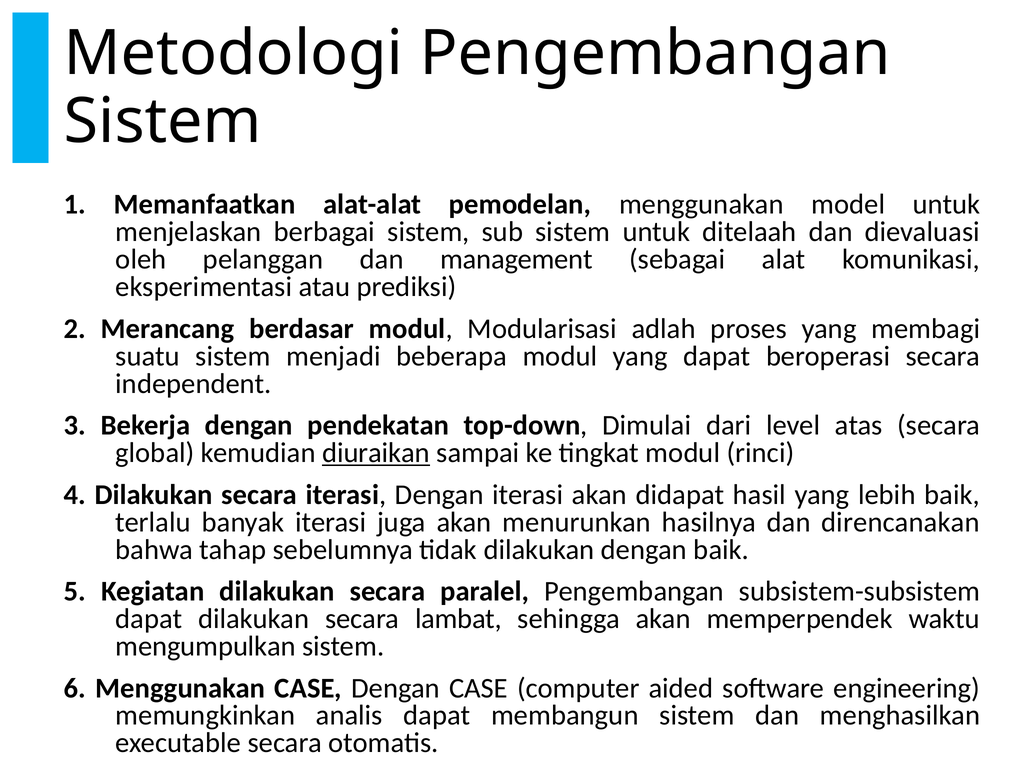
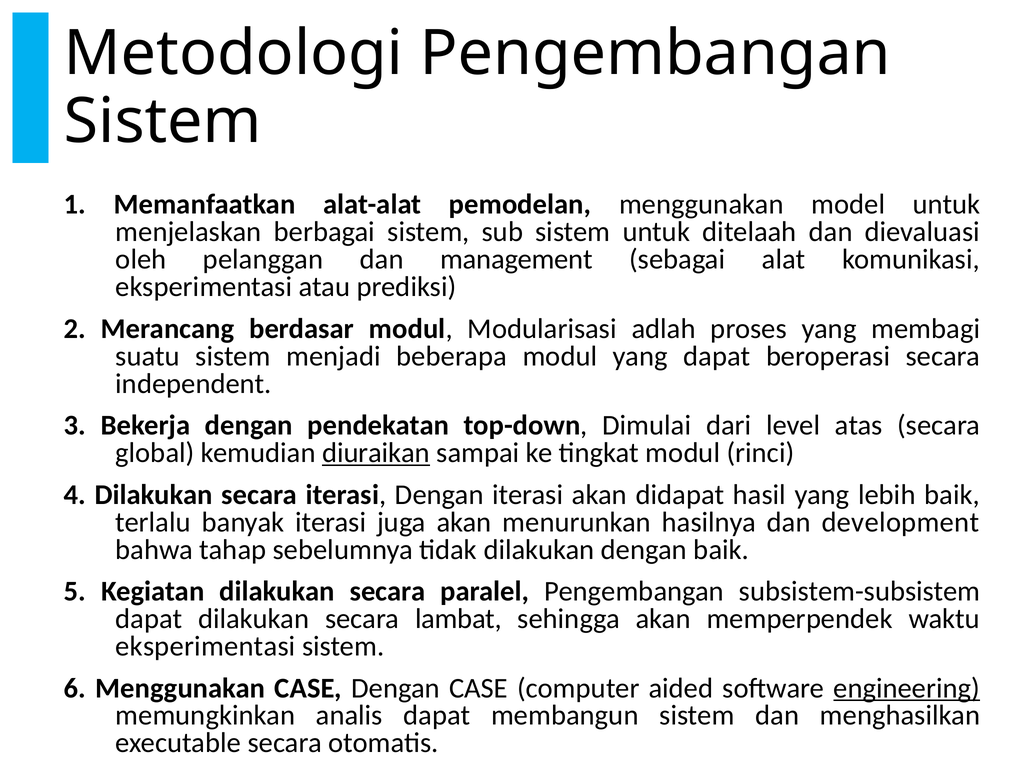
direncanakan: direncanakan -> development
mengumpulkan at (206, 647): mengumpulkan -> eksperimentasi
engineering underline: none -> present
